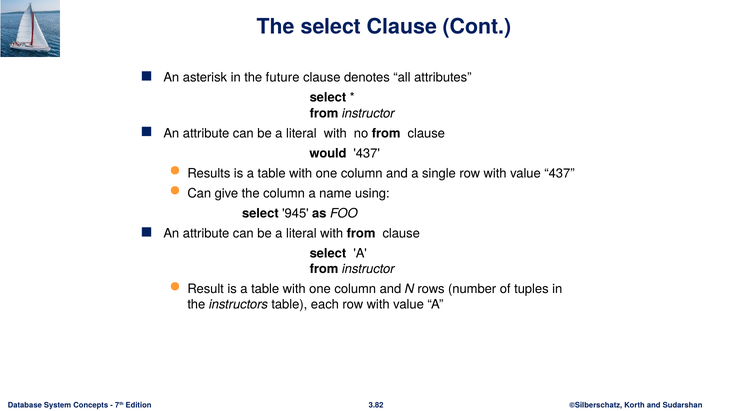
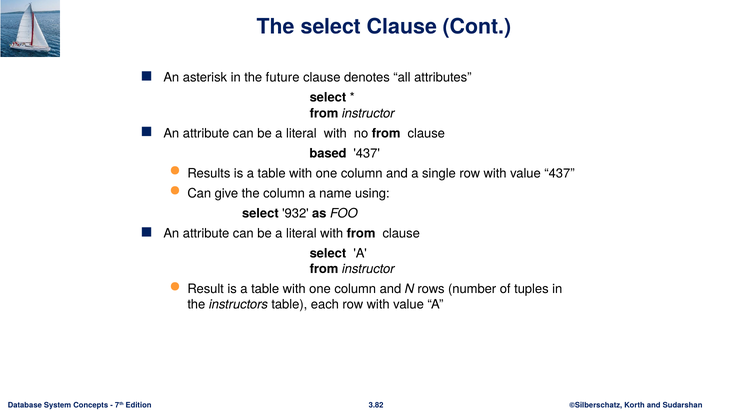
would: would -> based
945: 945 -> 932
